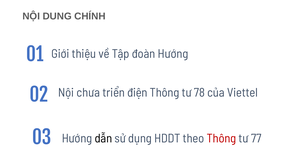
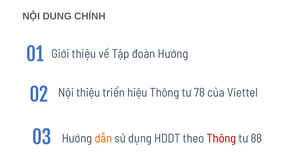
Nội chưa: chưa -> thiệu
điện: điện -> hiệu
dẫn colour: black -> orange
77: 77 -> 88
